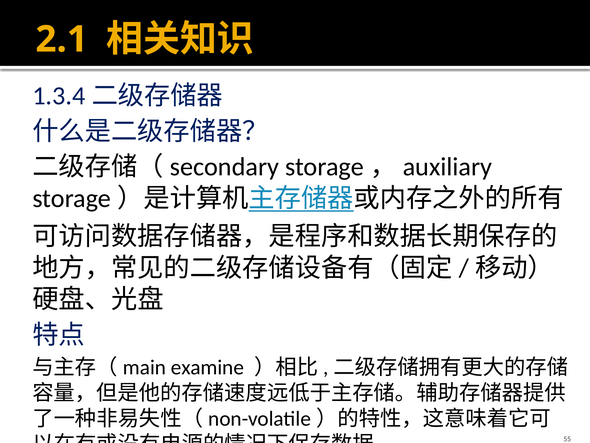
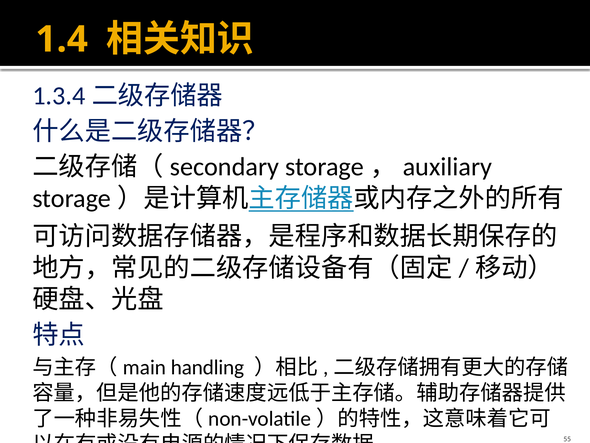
2.1: 2.1 -> 1.4
examine: examine -> handling
